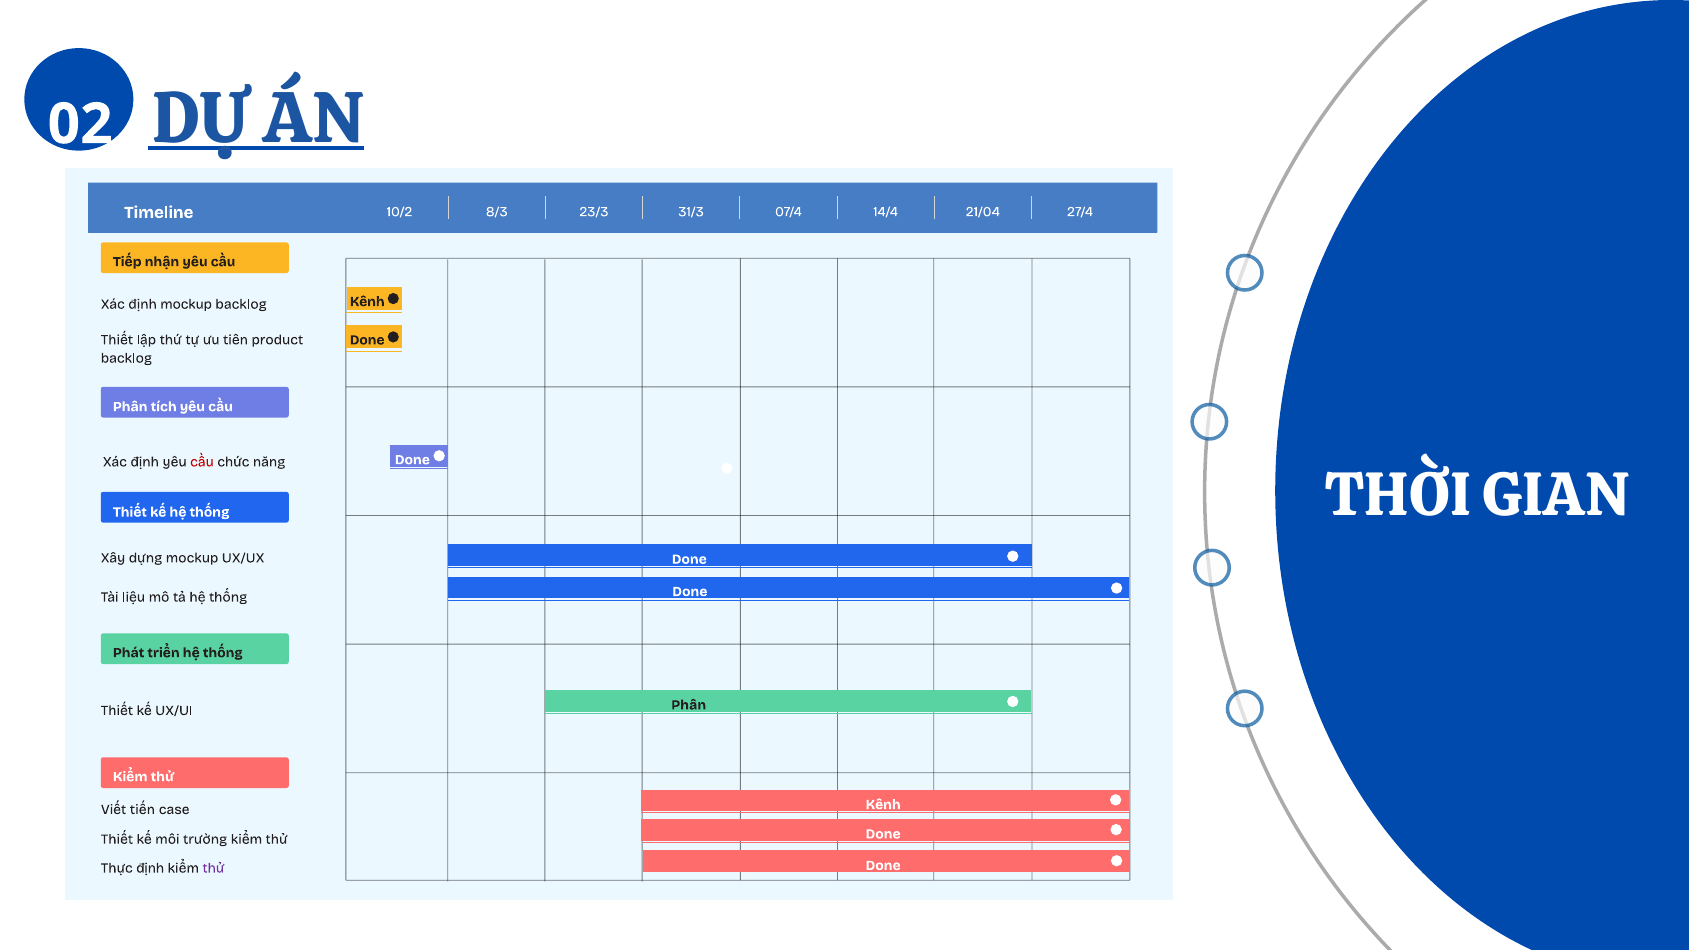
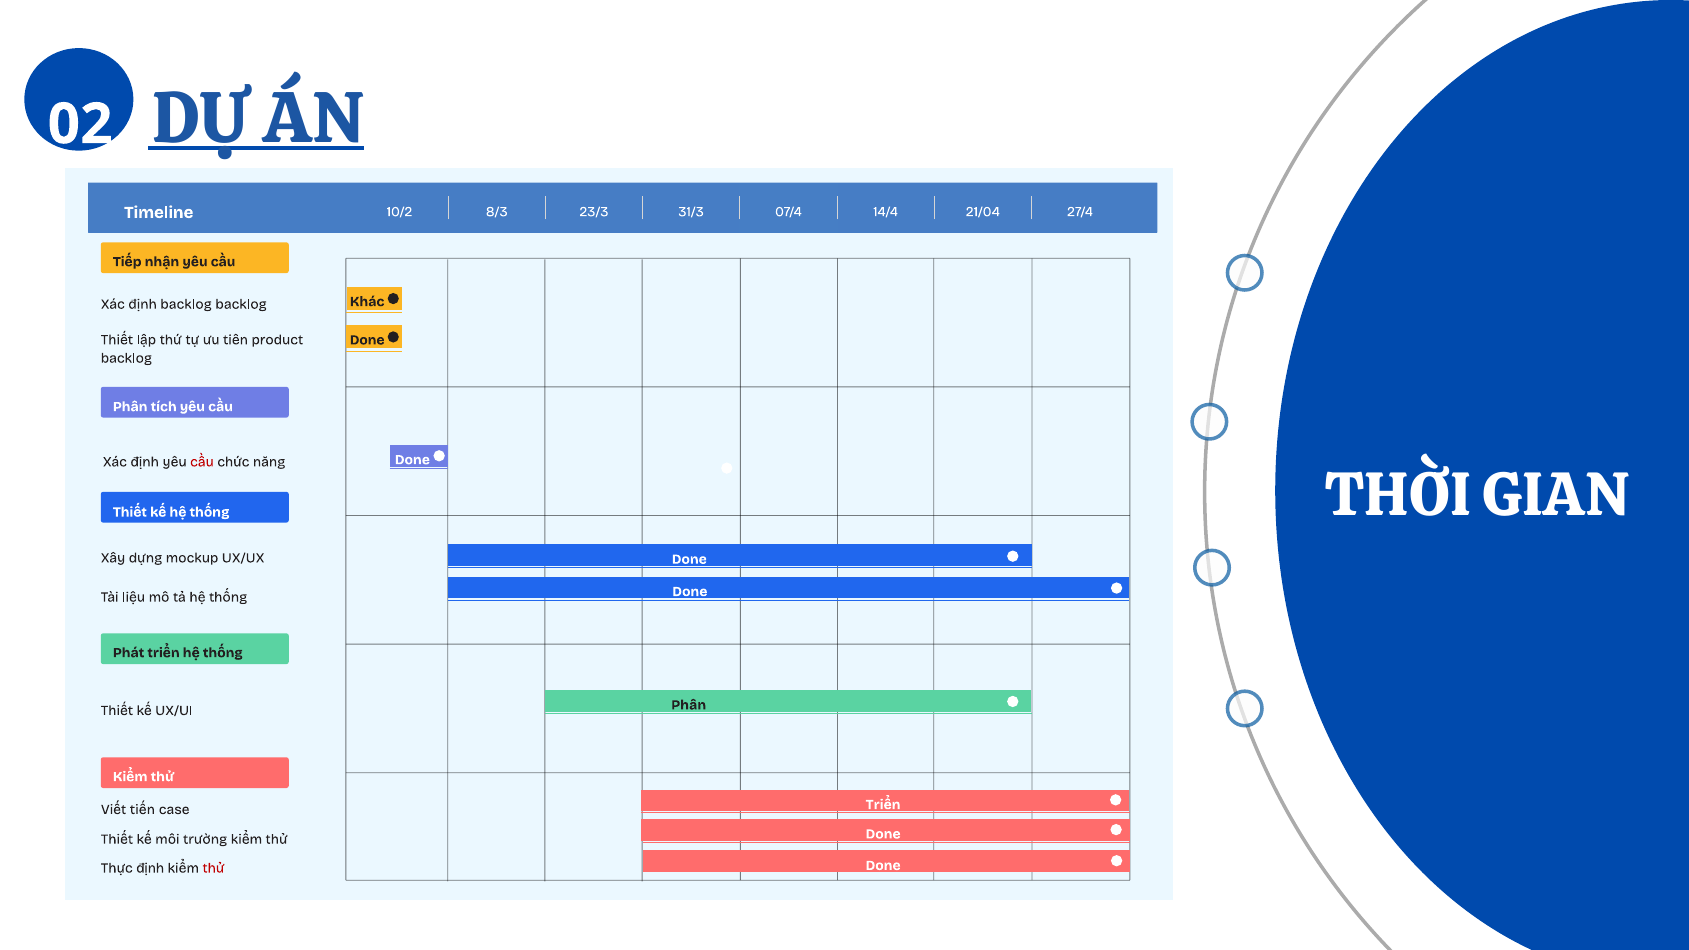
Kênh at (367, 302): Kênh -> Khác
định mockup: mockup -> backlog
Kênh at (883, 805): Kênh -> Triển
thử at (214, 868) colour: purple -> red
